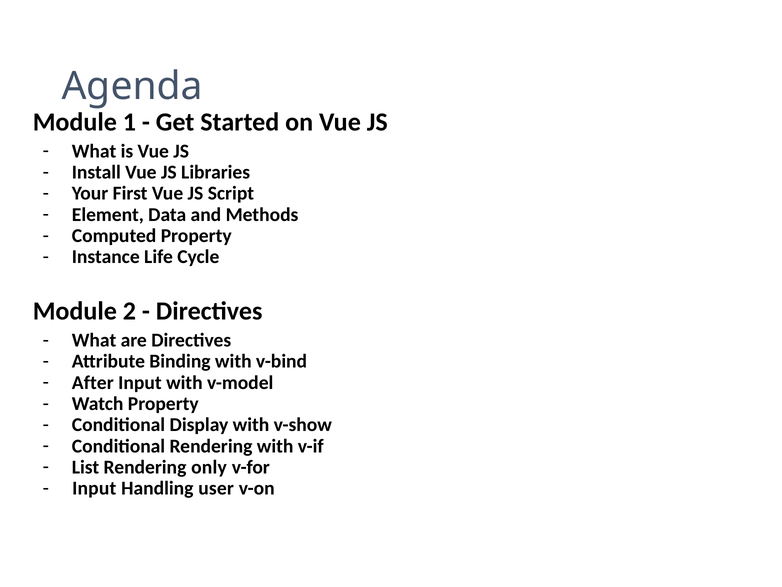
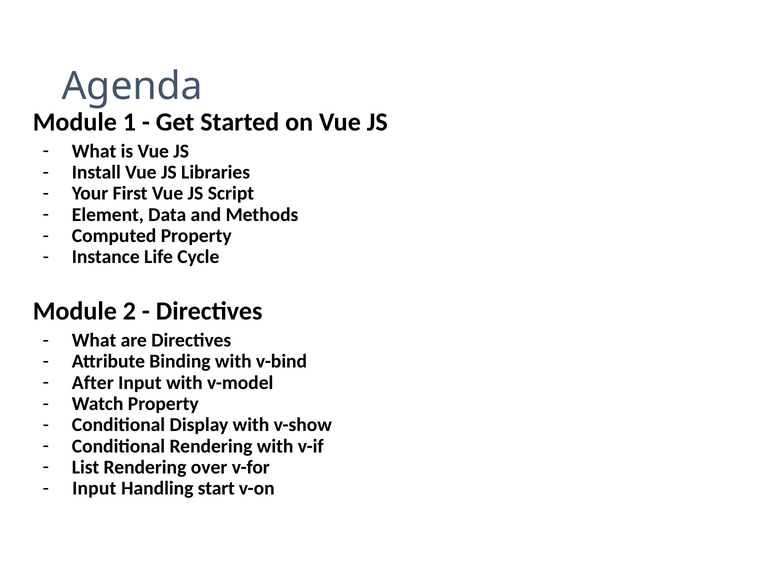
only: only -> over
user: user -> start
